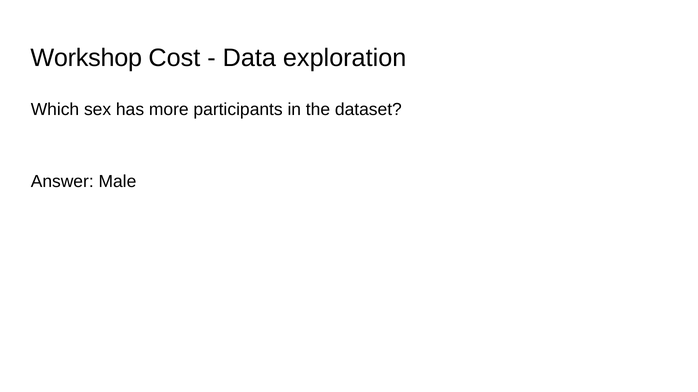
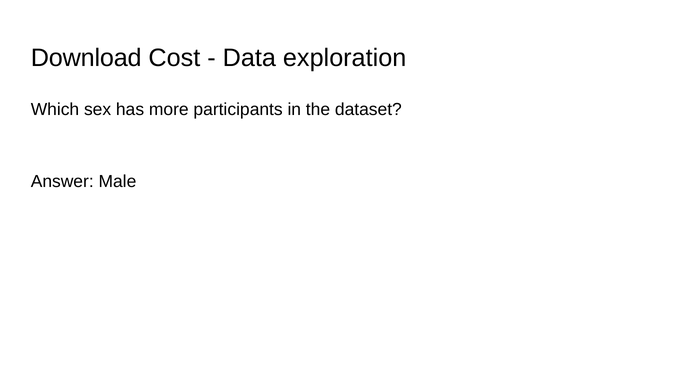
Workshop: Workshop -> Download
